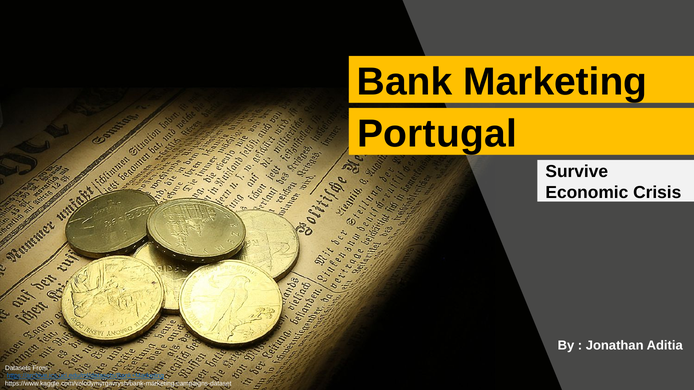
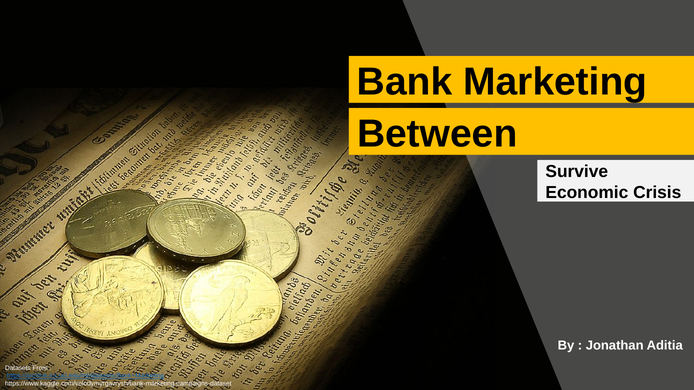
Portugal: Portugal -> Between
